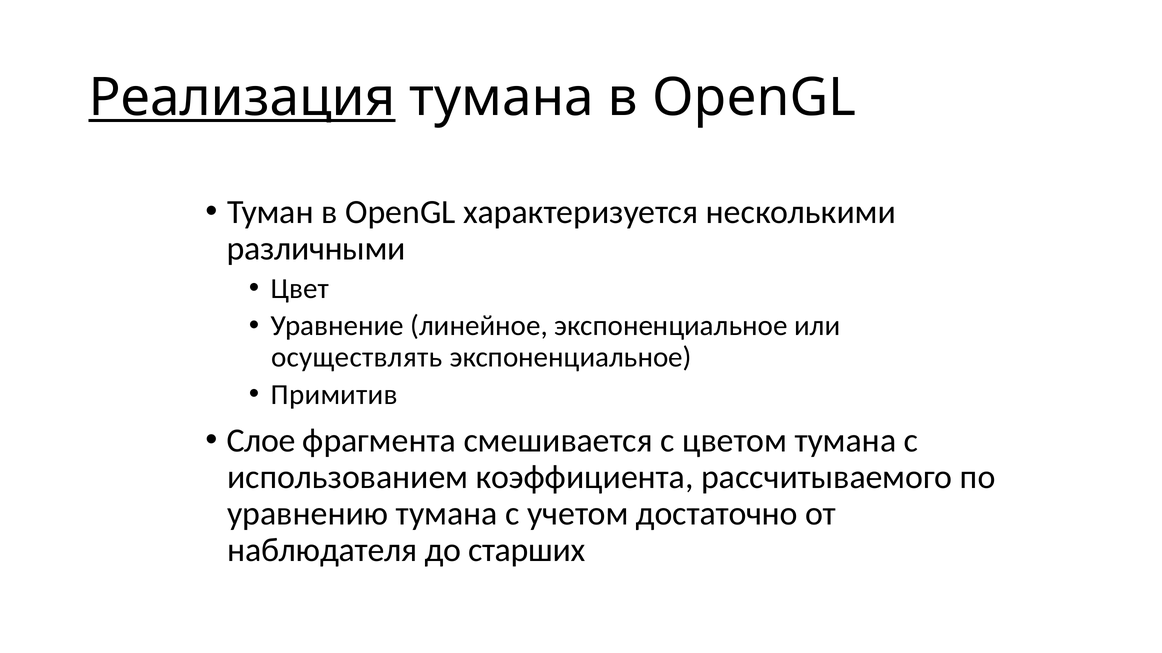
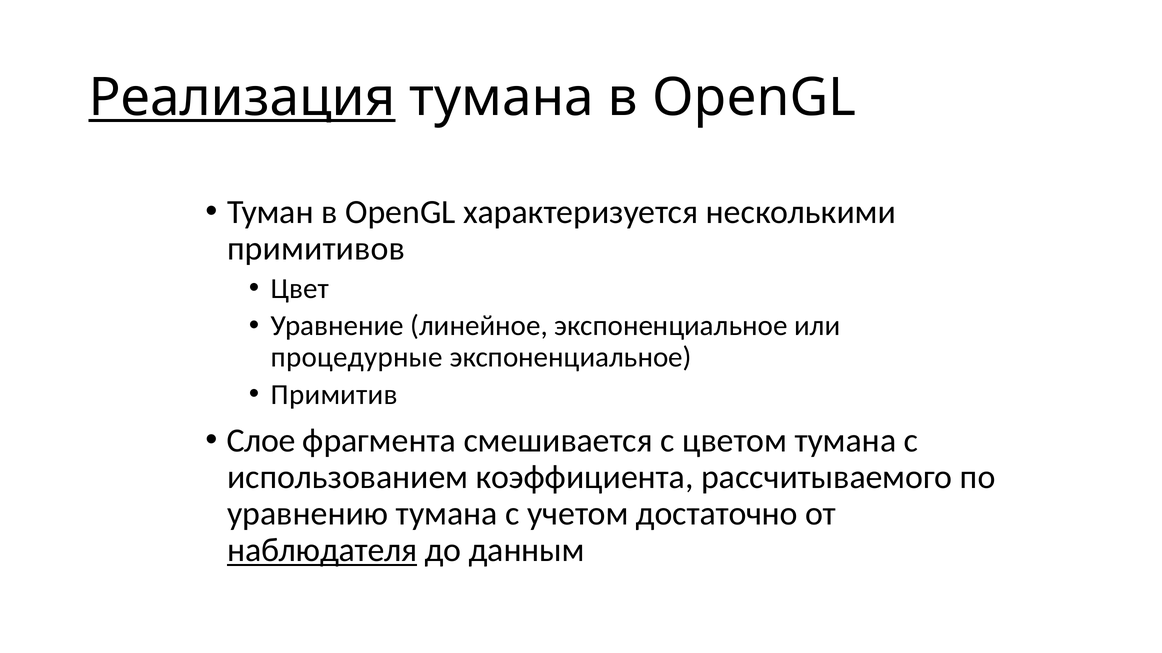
различными: различными -> примитивов
осуществлять: осуществлять -> процедурные
наблюдателя underline: none -> present
старших: старших -> данным
